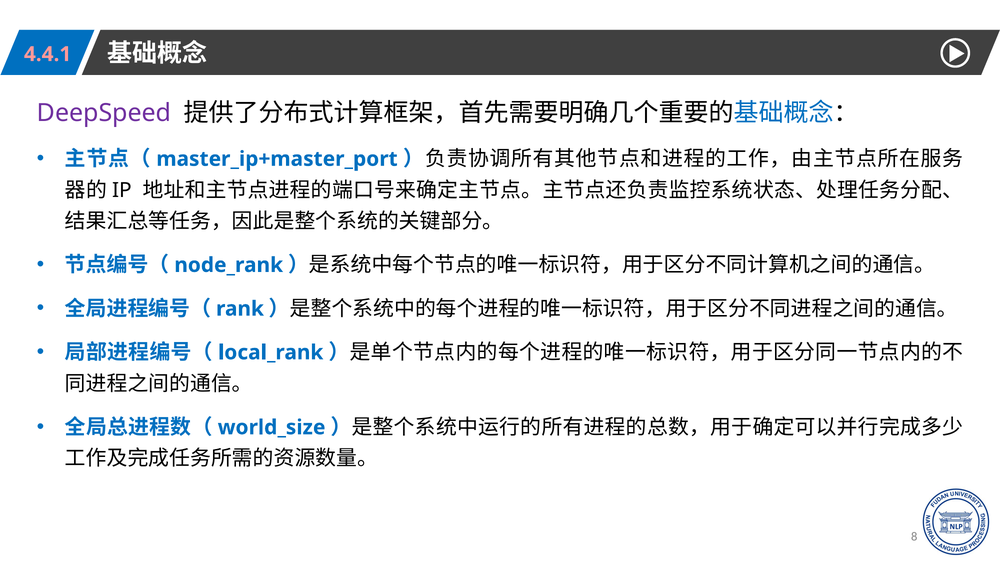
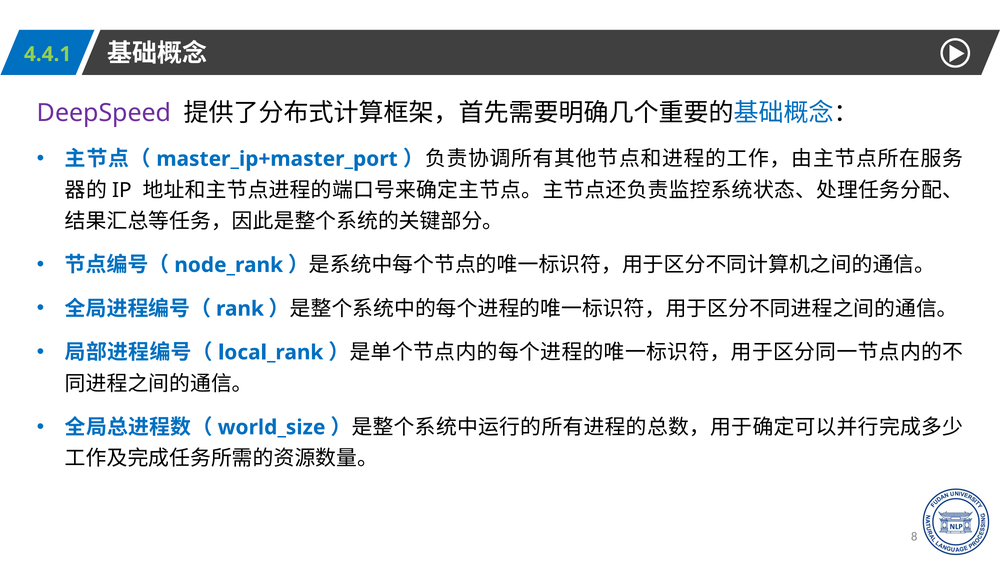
4.4.1 colour: pink -> light green
